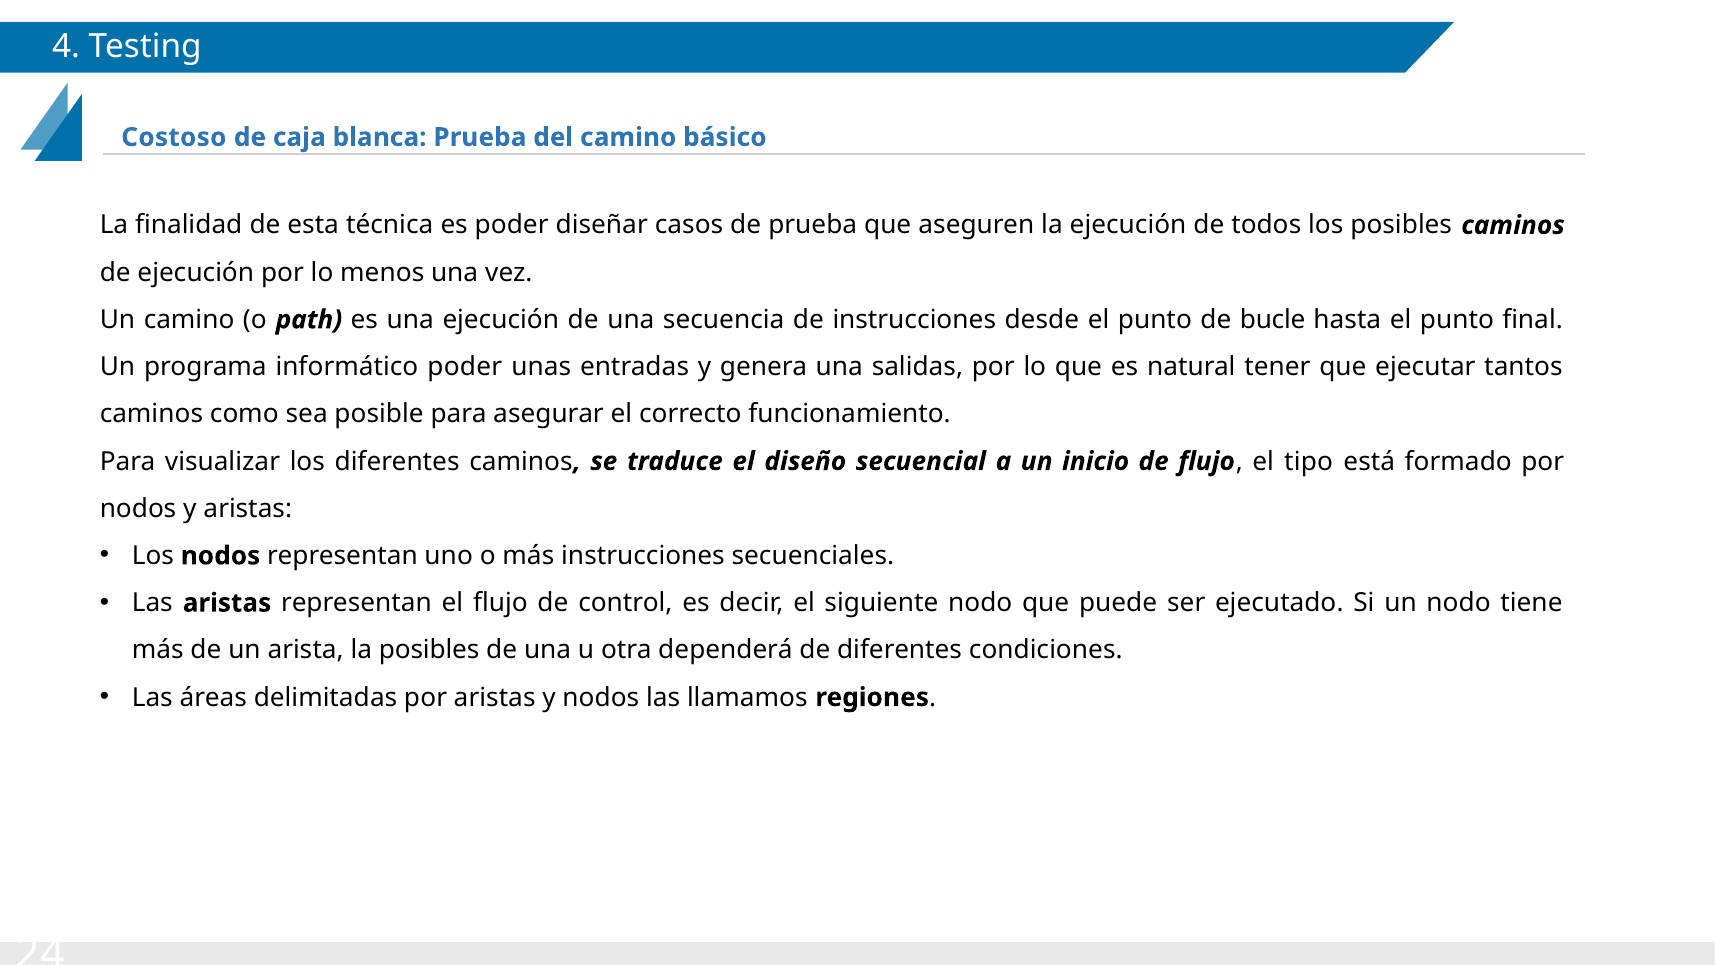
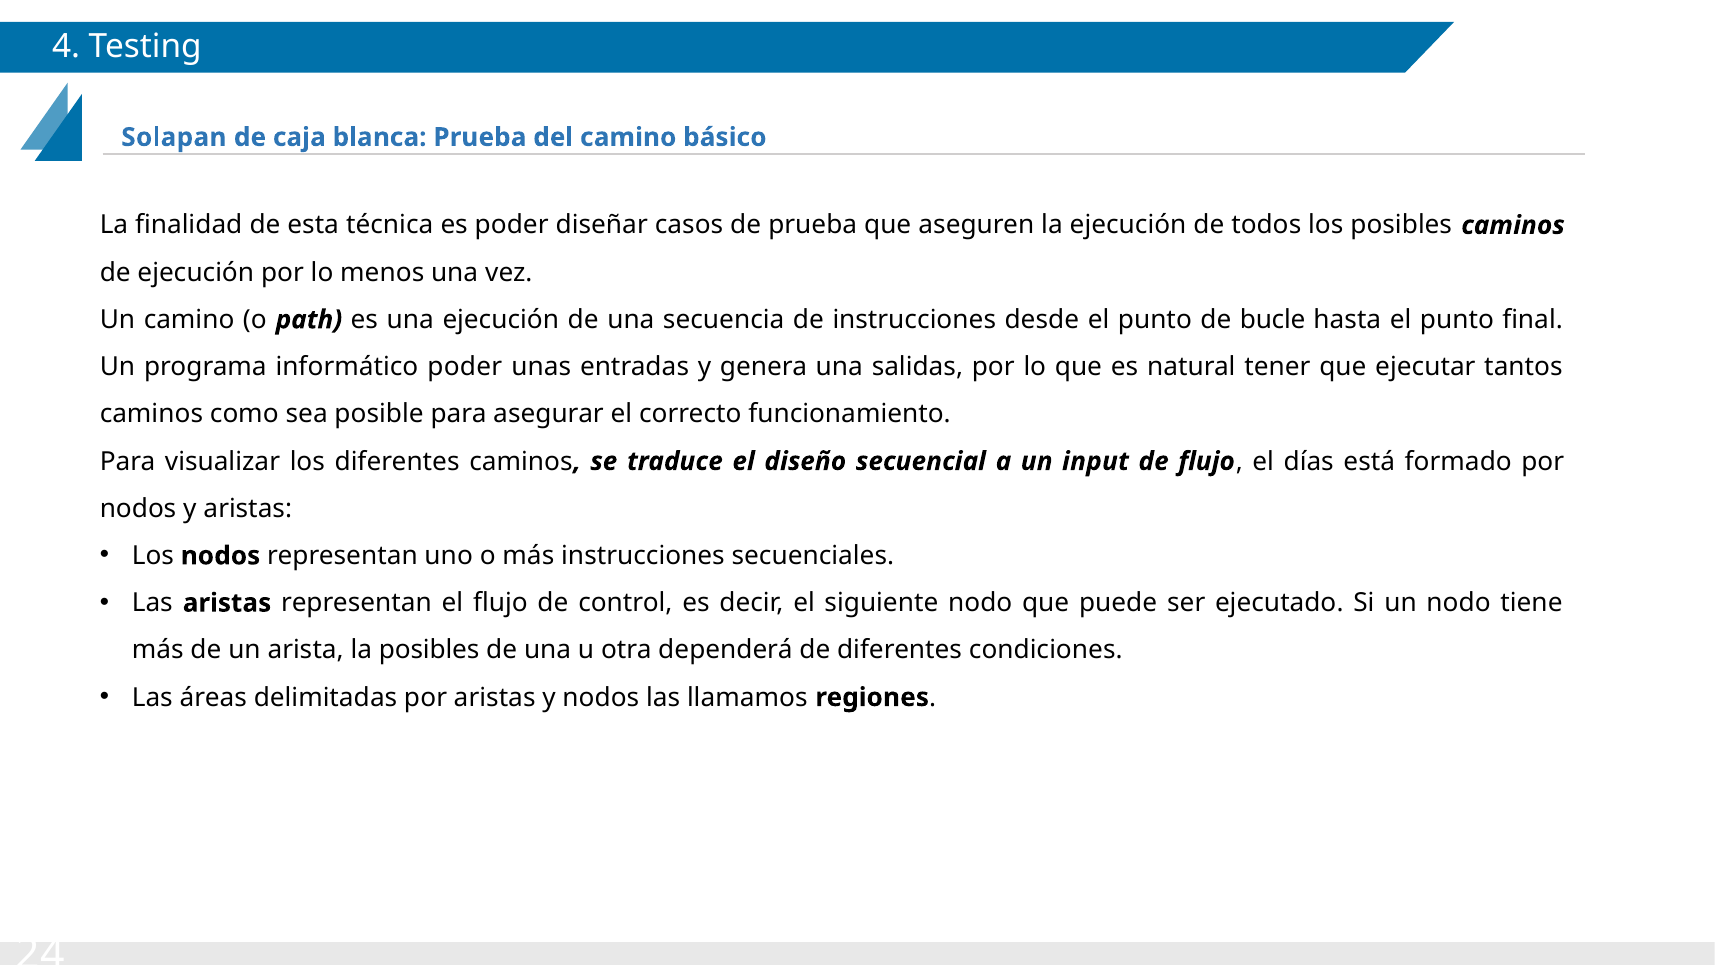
Costoso: Costoso -> Solapan
inicio: inicio -> input
tipo: tipo -> días
